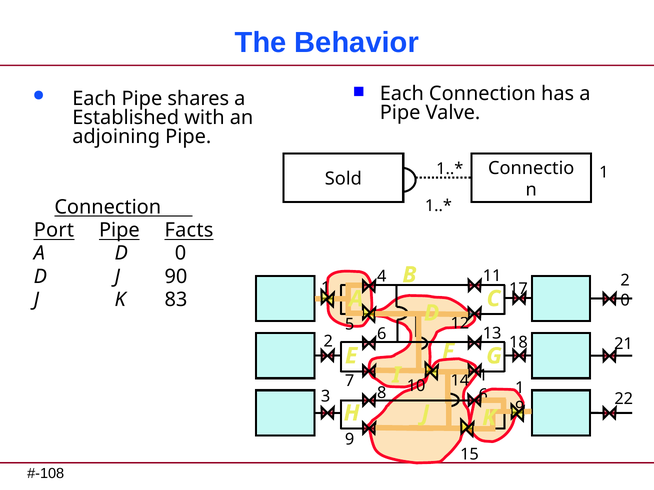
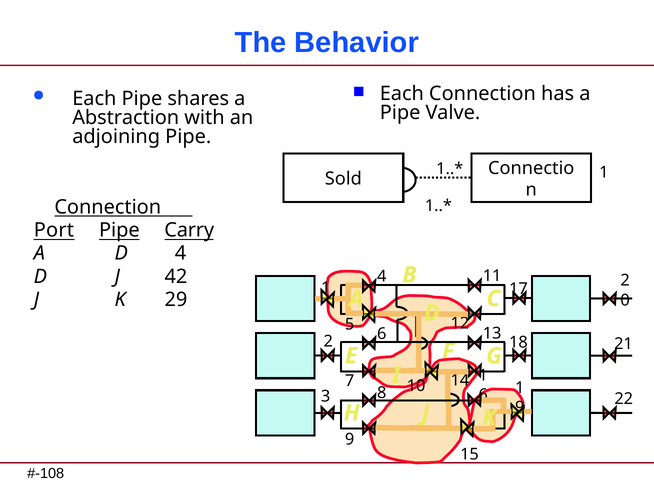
Established: Established -> Abstraction
Facts: Facts -> Carry
D 0: 0 -> 4
90: 90 -> 42
83: 83 -> 29
